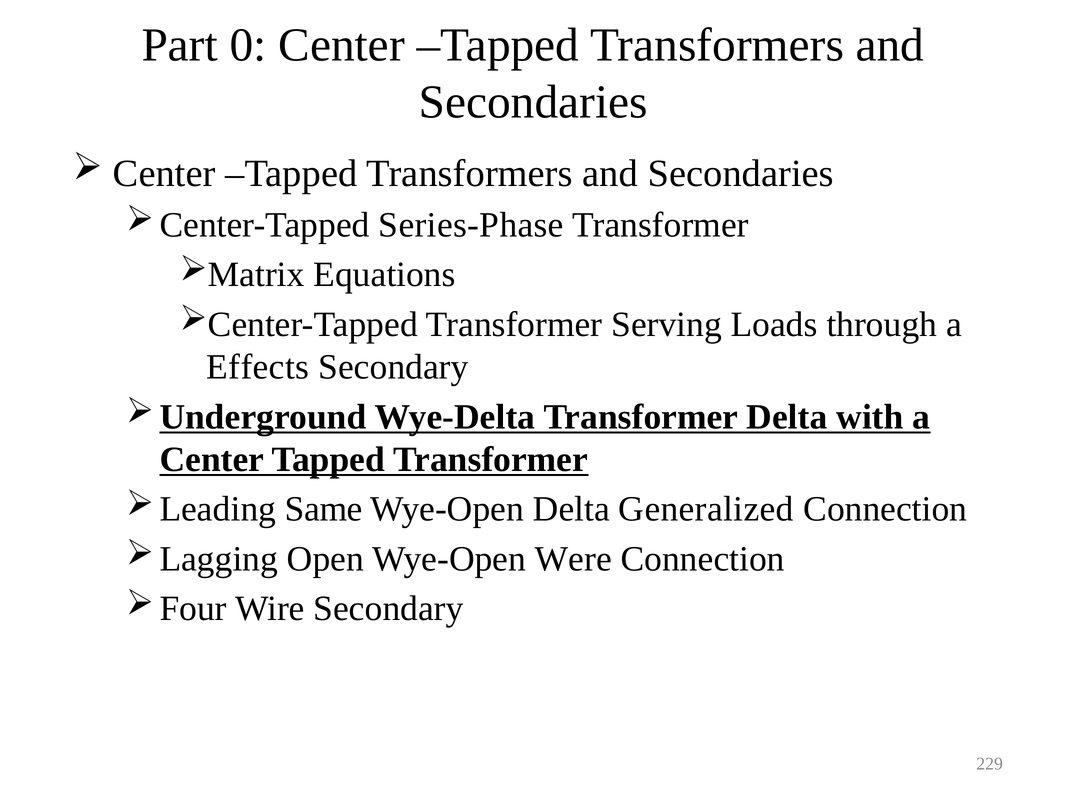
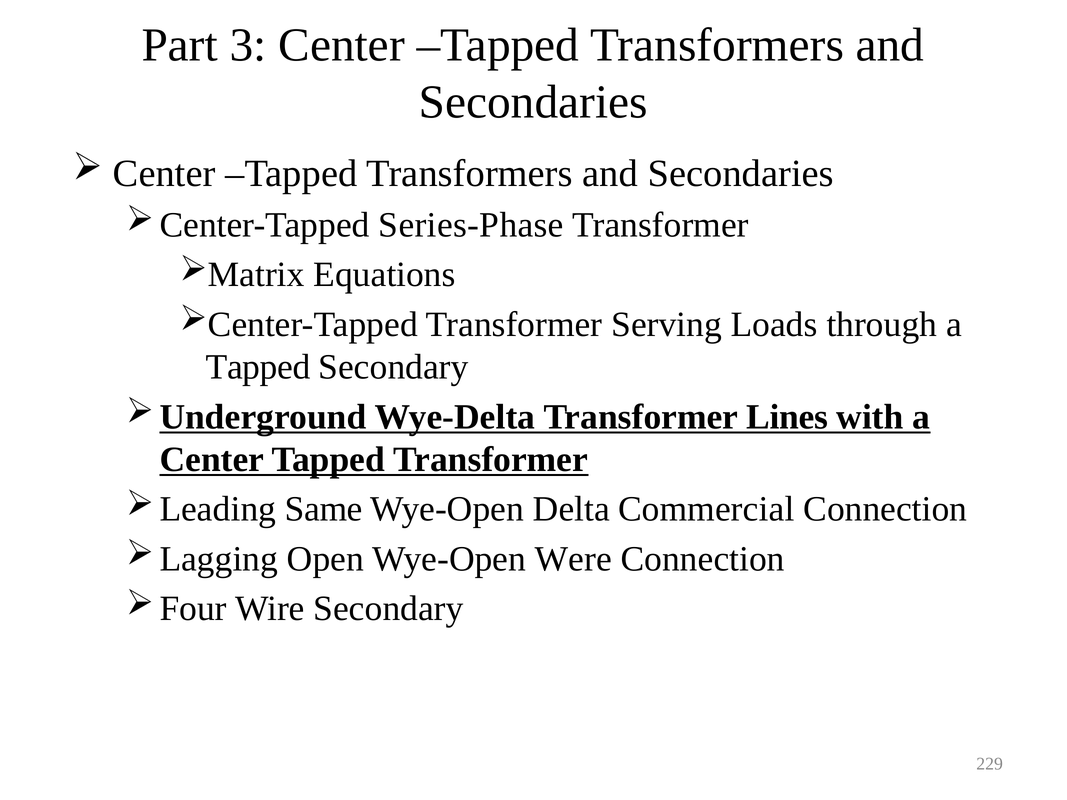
0: 0 -> 3
Effects at (258, 367): Effects -> Tapped
Transformer Delta: Delta -> Lines
Generalized: Generalized -> Commercial
